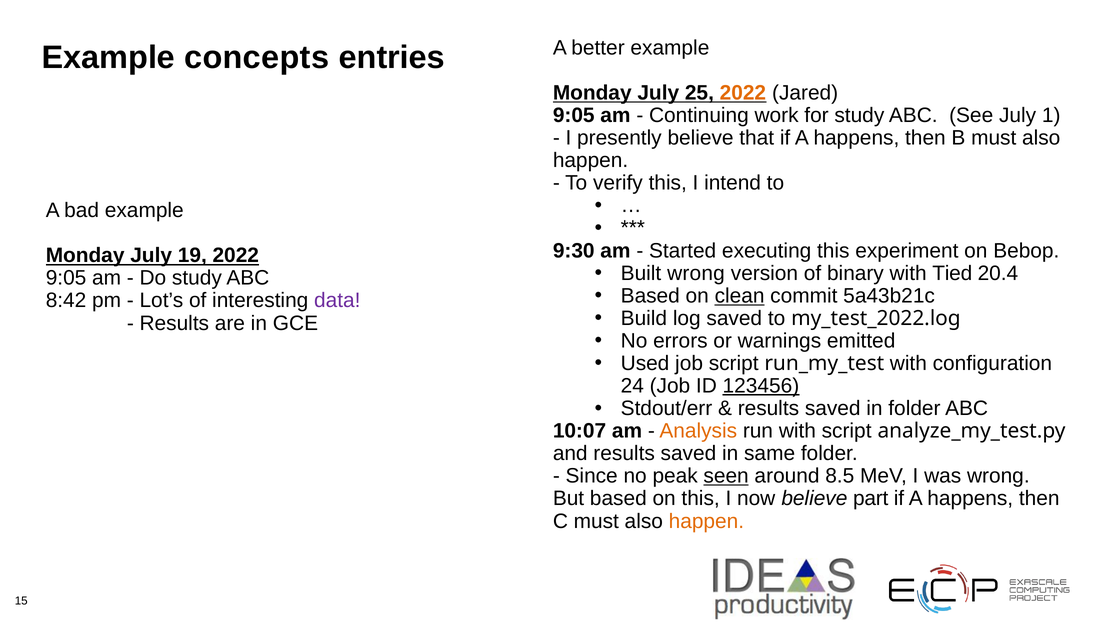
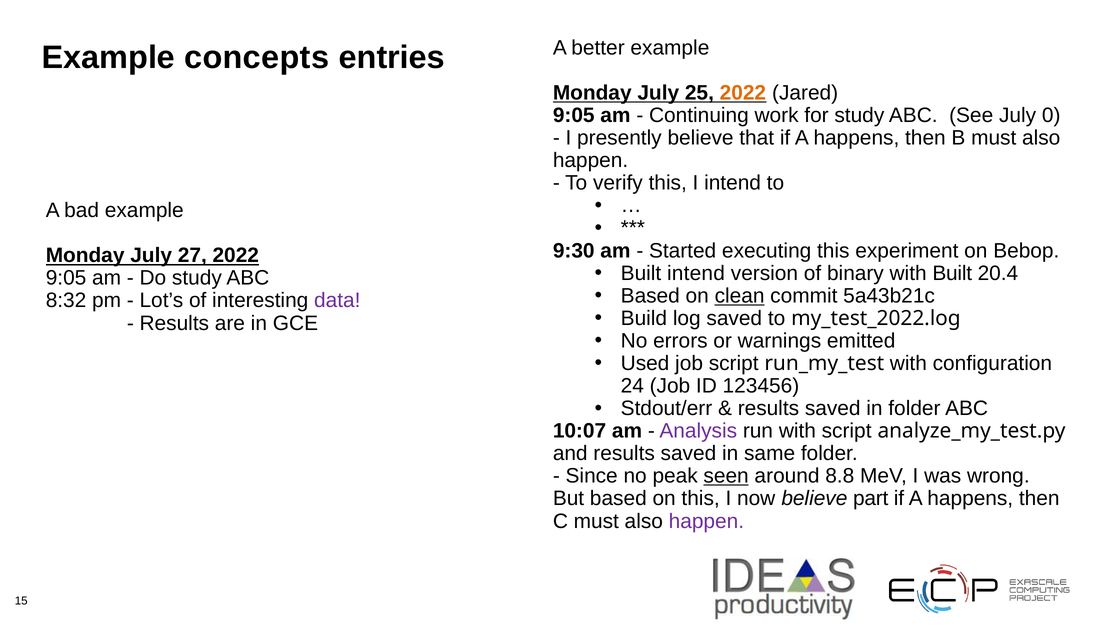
1: 1 -> 0
19: 19 -> 27
Built wrong: wrong -> intend
with Tied: Tied -> Built
8:42: 8:42 -> 8:32
123456 underline: present -> none
Analysis colour: orange -> purple
8.5: 8.5 -> 8.8
happen at (706, 521) colour: orange -> purple
